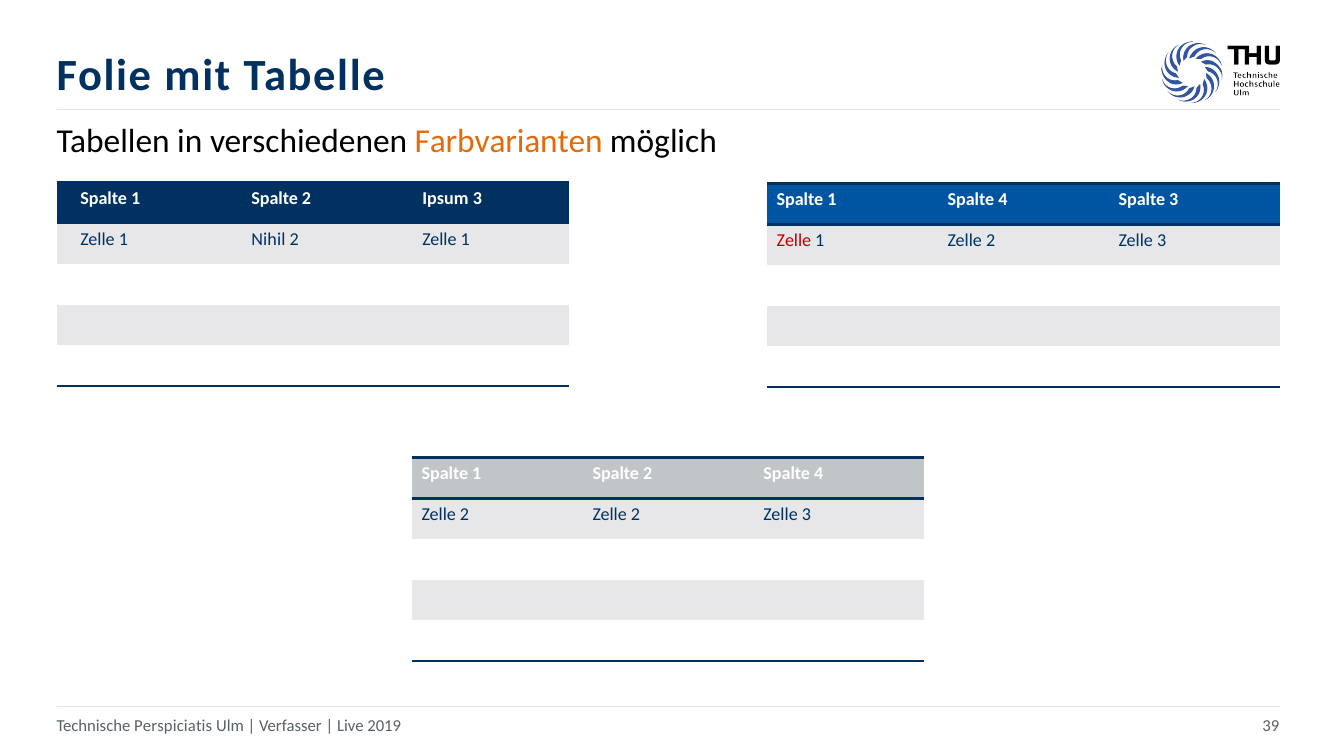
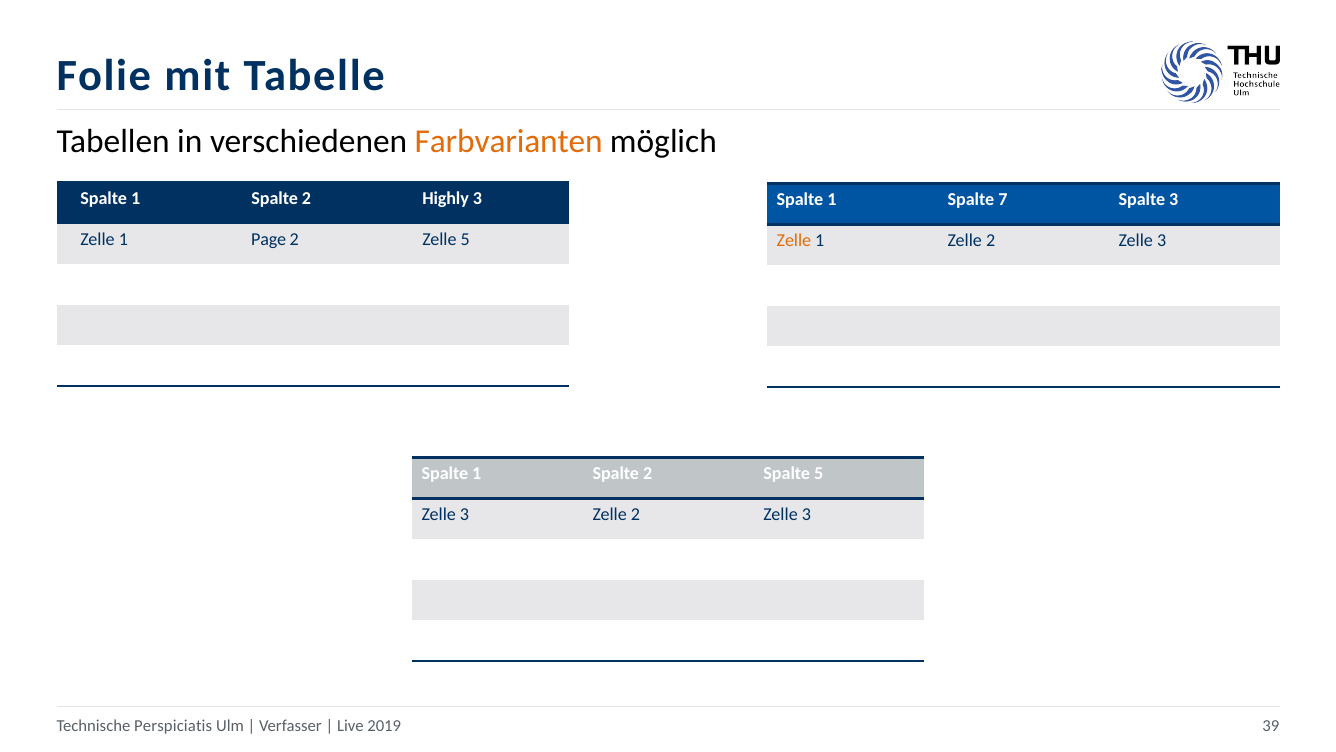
Ipsum: Ipsum -> Highly
1 Spalte 4: 4 -> 7
Nihil: Nihil -> Page
2 Zelle 1: 1 -> 5
Zelle at (794, 240) colour: red -> orange
2 Spalte 4: 4 -> 5
2 at (465, 514): 2 -> 3
